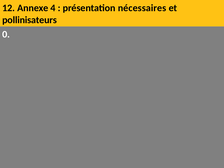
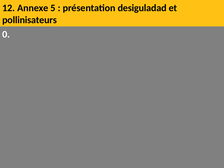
4: 4 -> 5
nécessaires: nécessaires -> desiguladad
